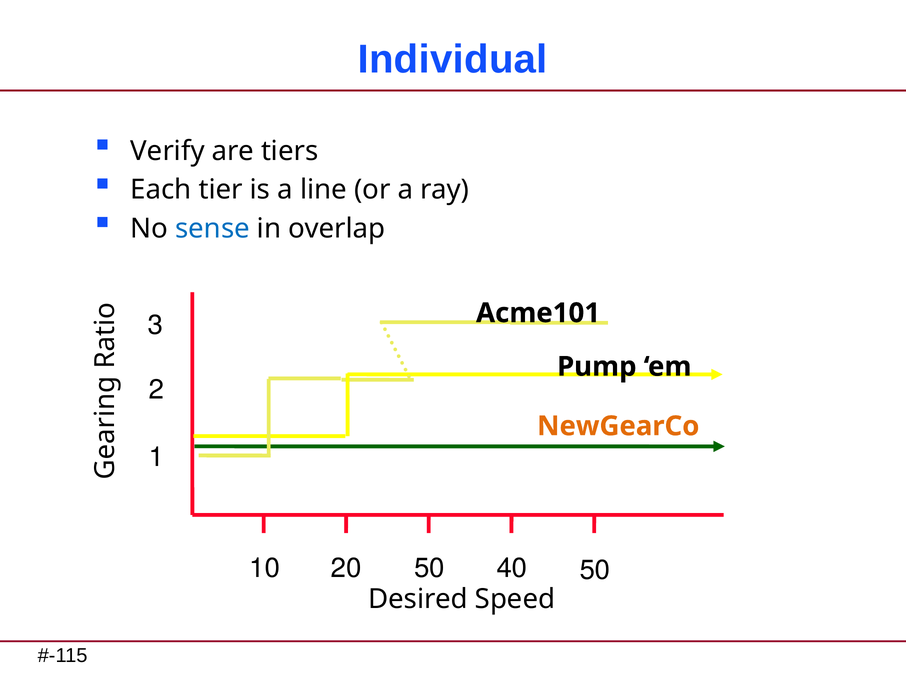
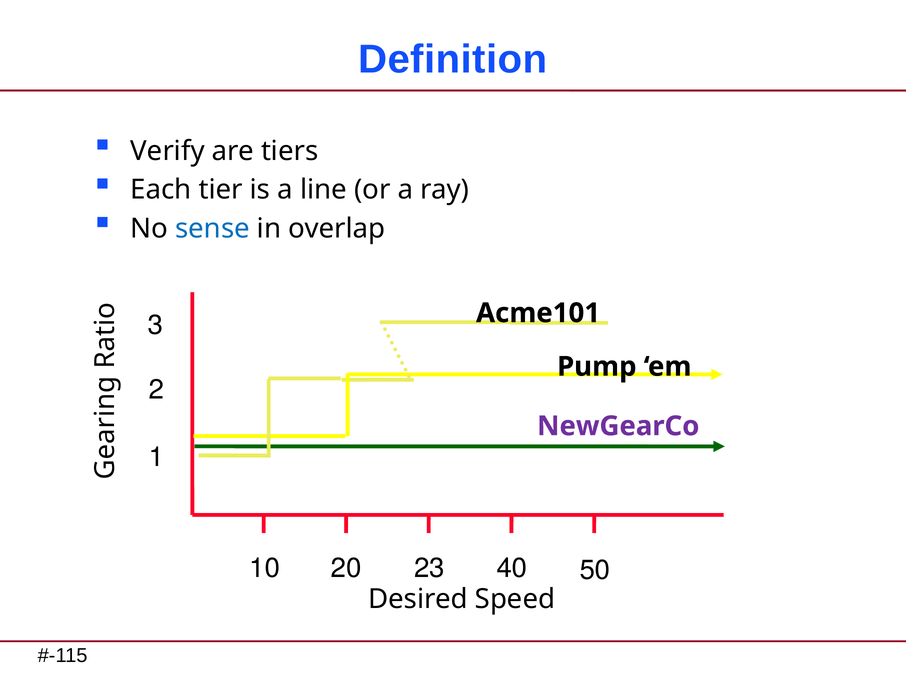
Individual: Individual -> Definition
NewGearCo colour: orange -> purple
20 50: 50 -> 23
